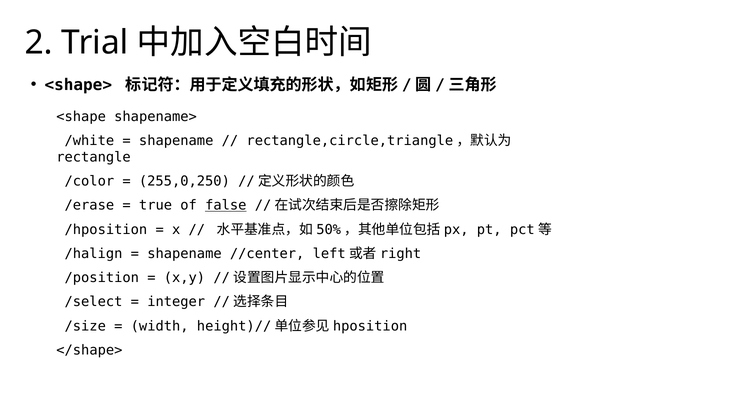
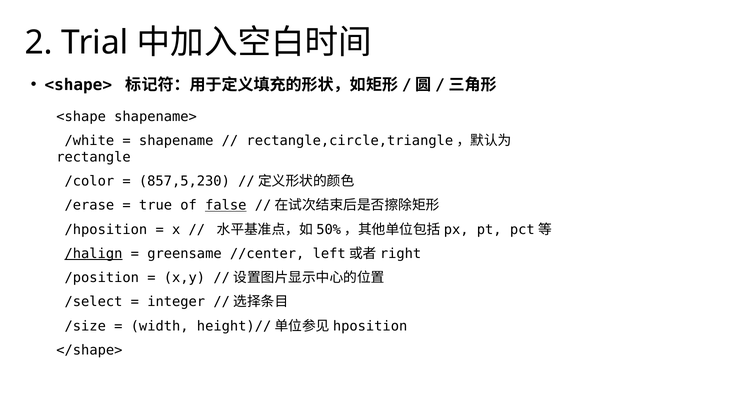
255,0,250: 255,0,250 -> 857,5,230
/halign underline: none -> present
shapename at (184, 254): shapename -> greensame
